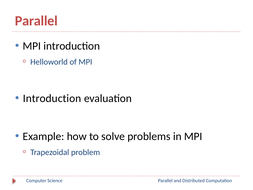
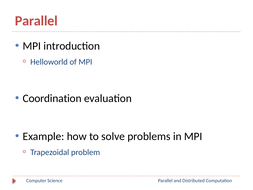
Introduction at (52, 98): Introduction -> Coordination
